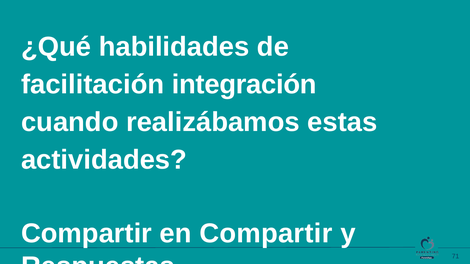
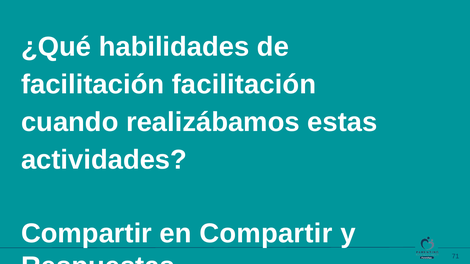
facilitación integración: integración -> facilitación
